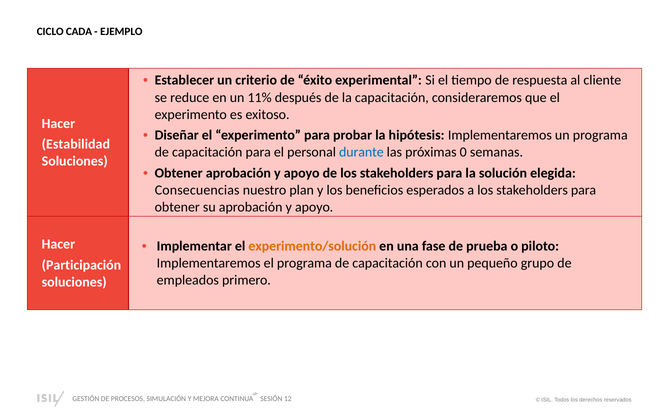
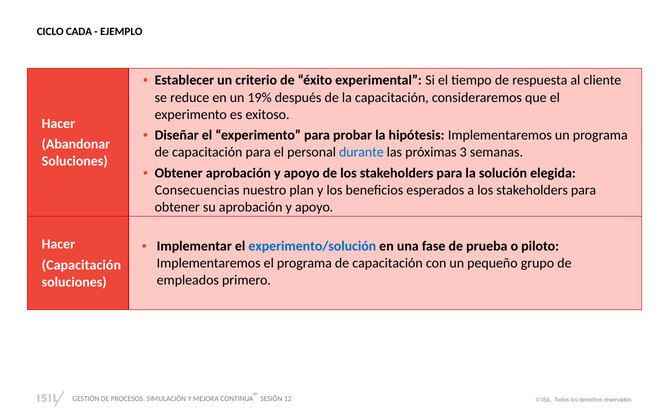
11%: 11% -> 19%
Estabilidad: Estabilidad -> Abandonar
0: 0 -> 3
experimento/solución colour: orange -> blue
Participación at (81, 265): Participación -> Capacitación
